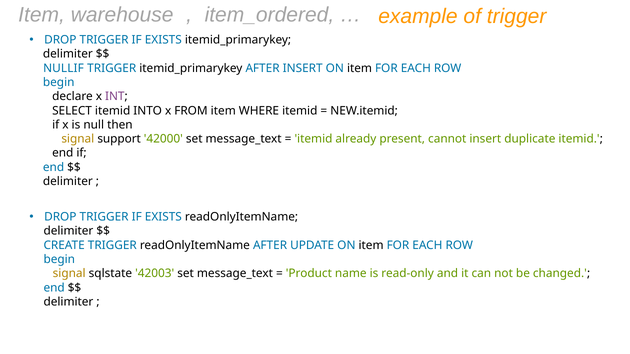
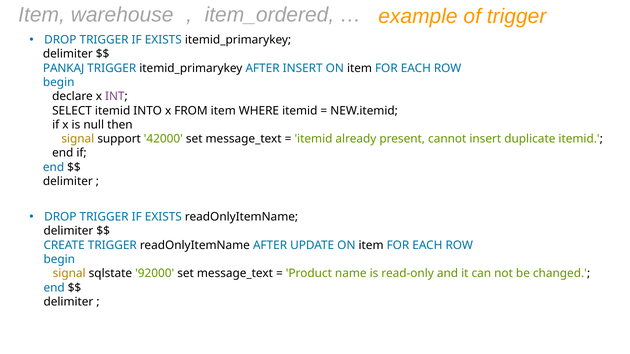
NULLIF: NULLIF -> PANKAJ
42003: 42003 -> 92000
